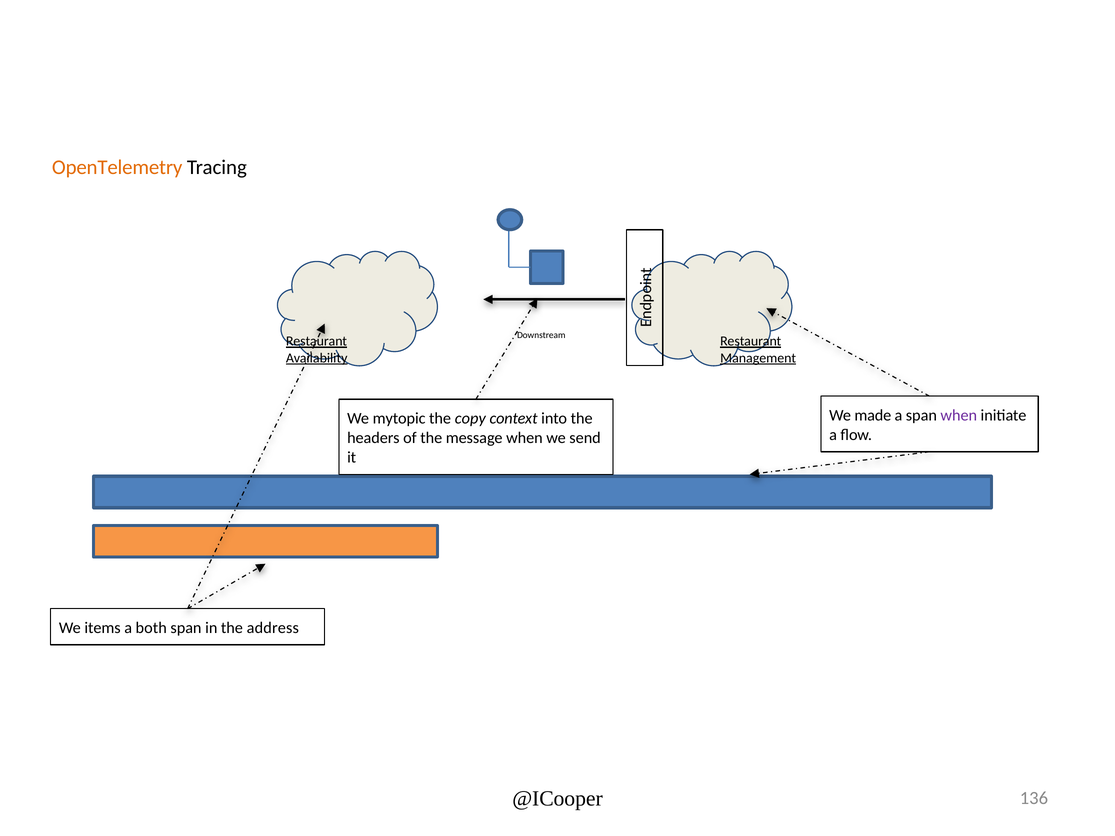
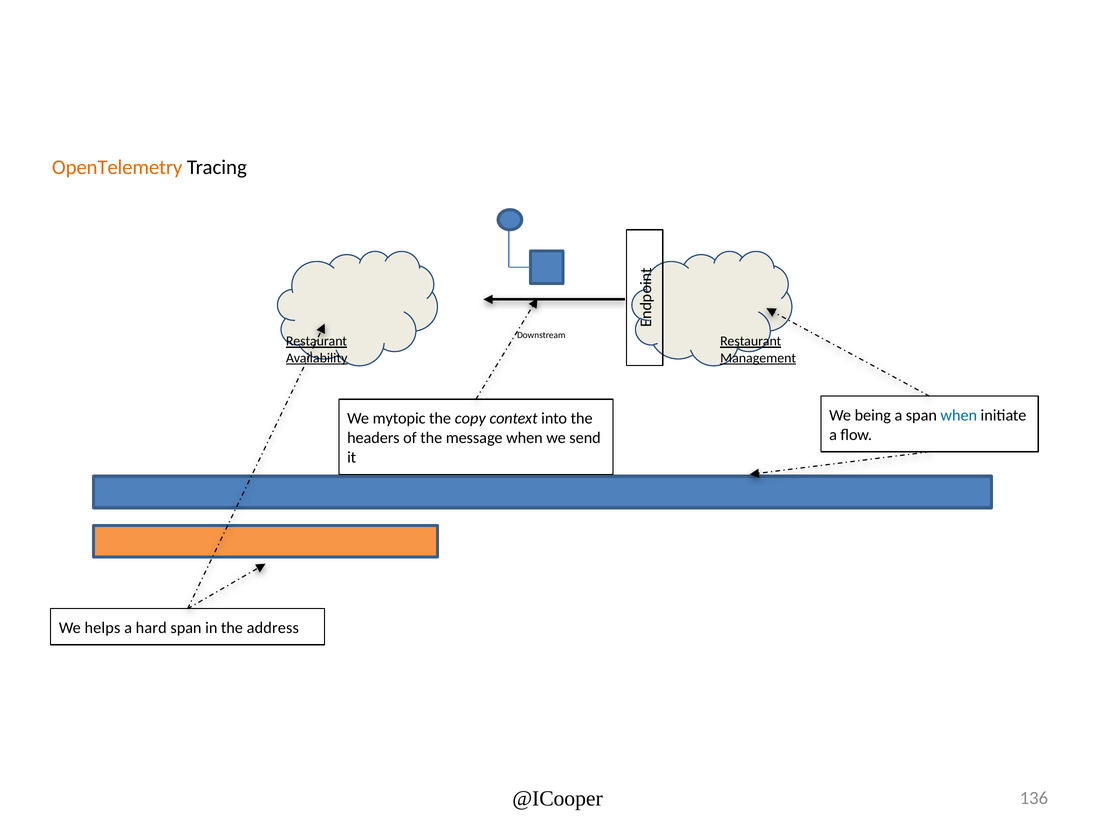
made: made -> being
when at (959, 415) colour: purple -> blue
items: items -> helps
both: both -> hard
